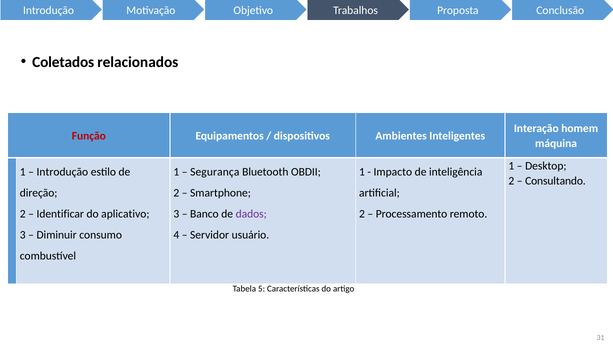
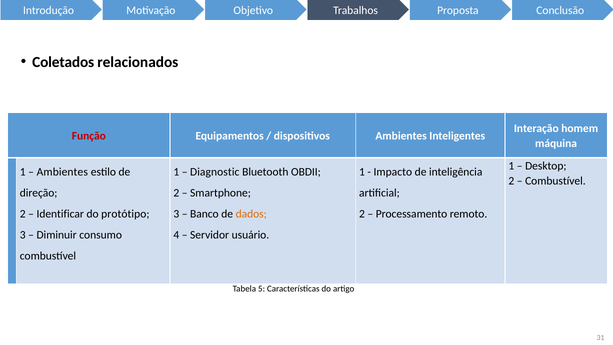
Introdução at (62, 172): Introdução -> Ambientes
Segurança: Segurança -> Diagnostic
Consultando at (555, 181): Consultando -> Combustível
aplicativo: aplicativo -> protótipo
dados colour: purple -> orange
